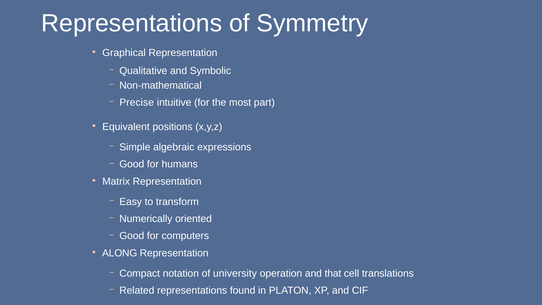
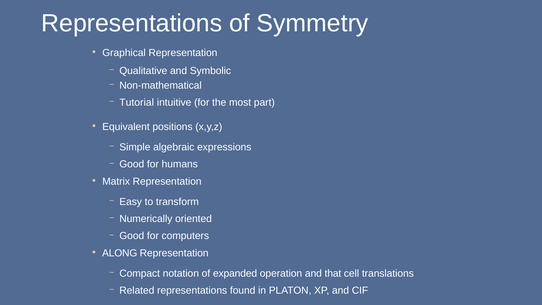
Precise: Precise -> Tutorial
university: university -> expanded
